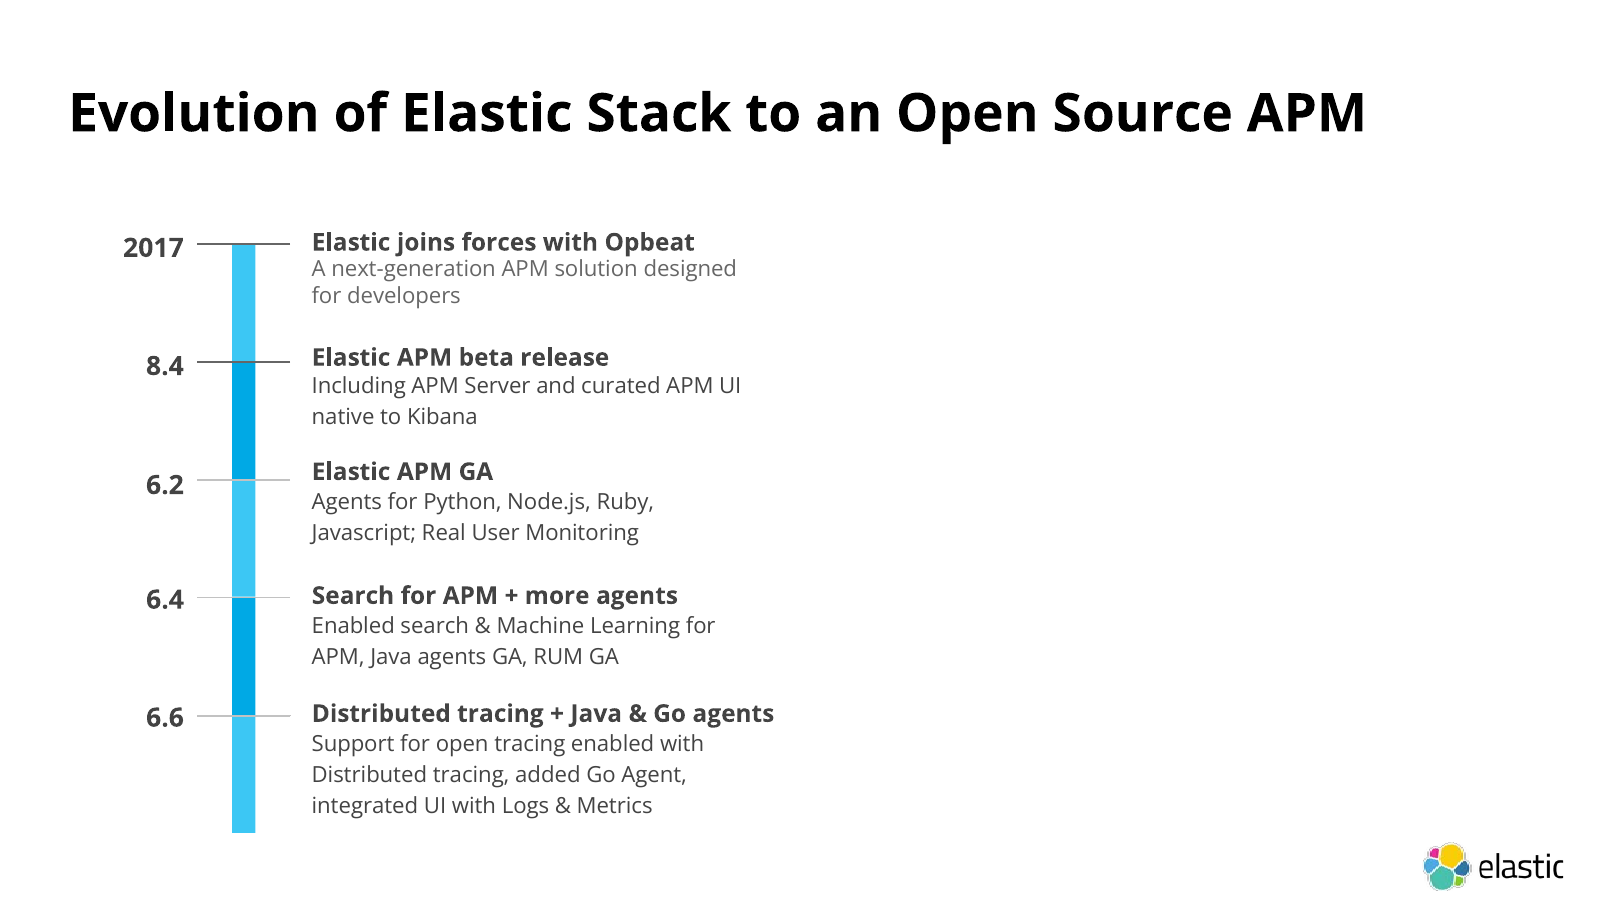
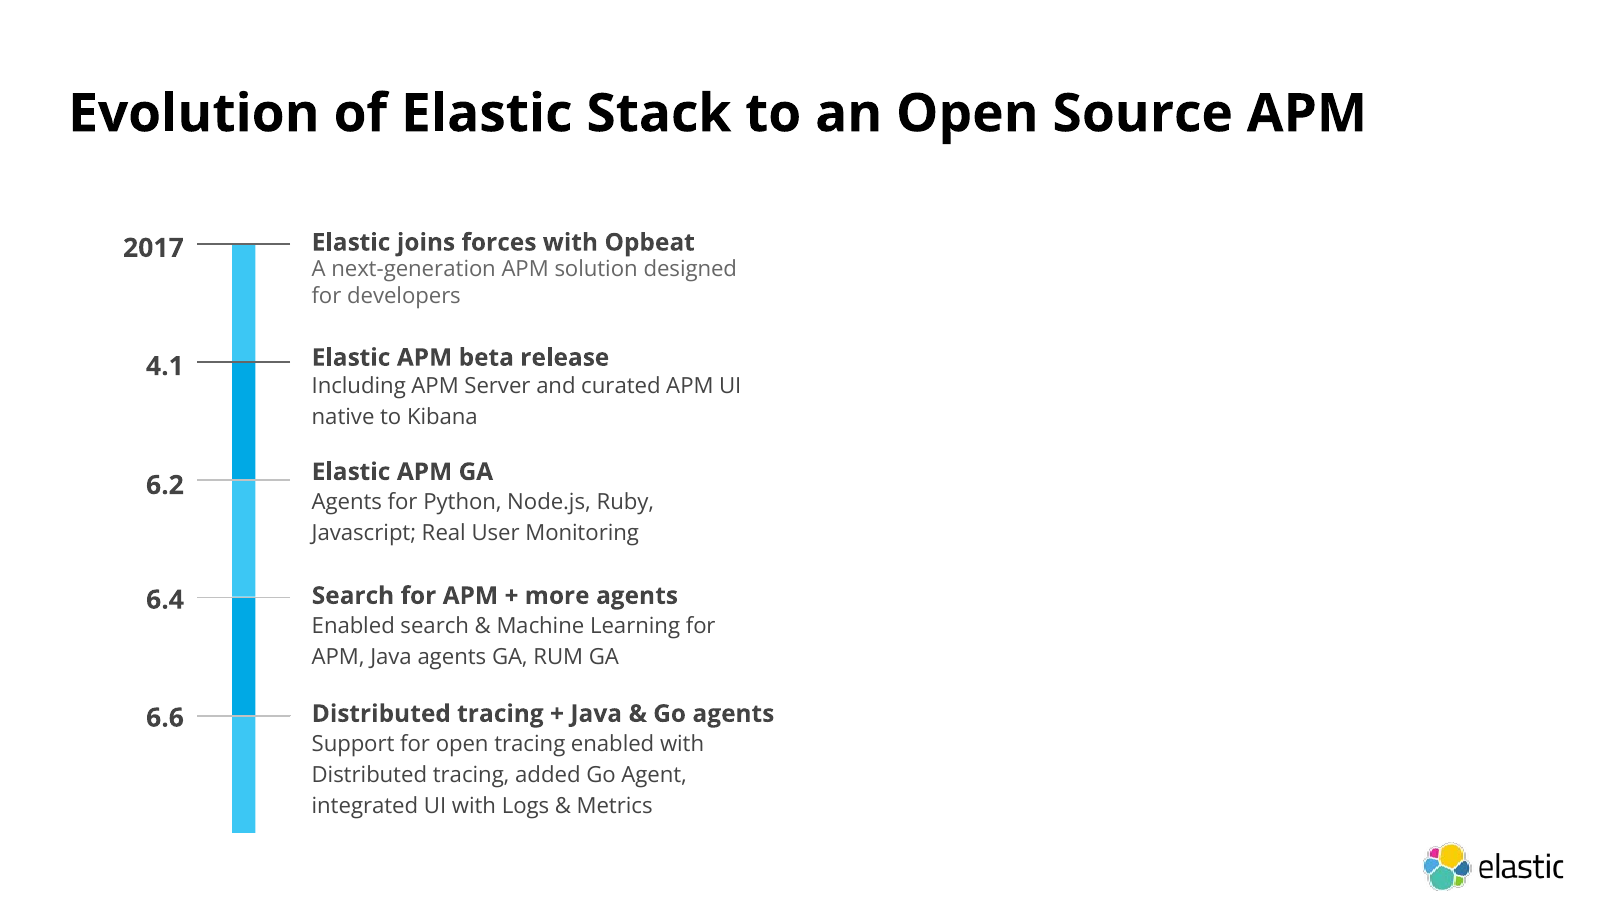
8.4: 8.4 -> 4.1
